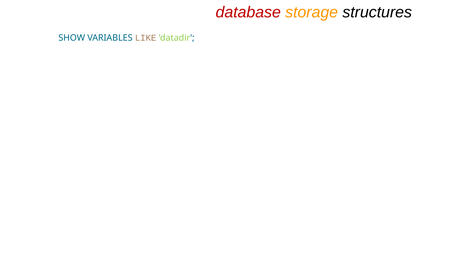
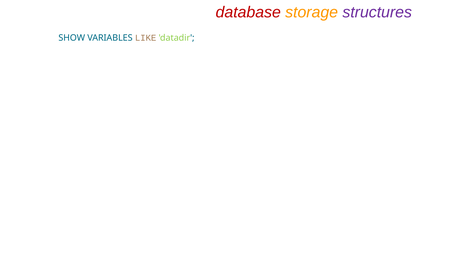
structures colour: black -> purple
